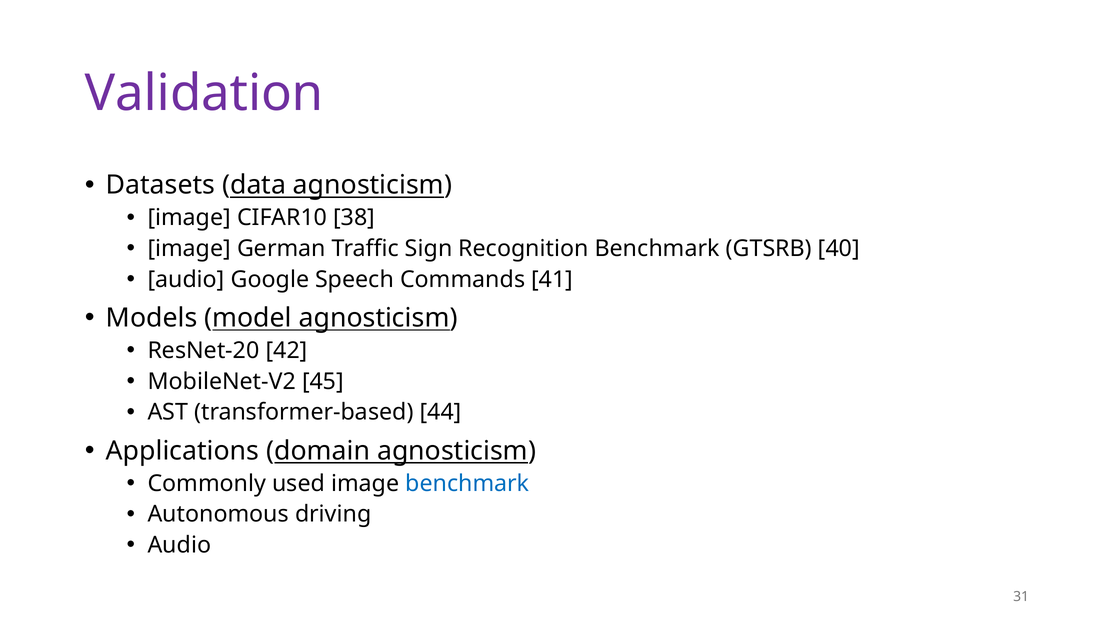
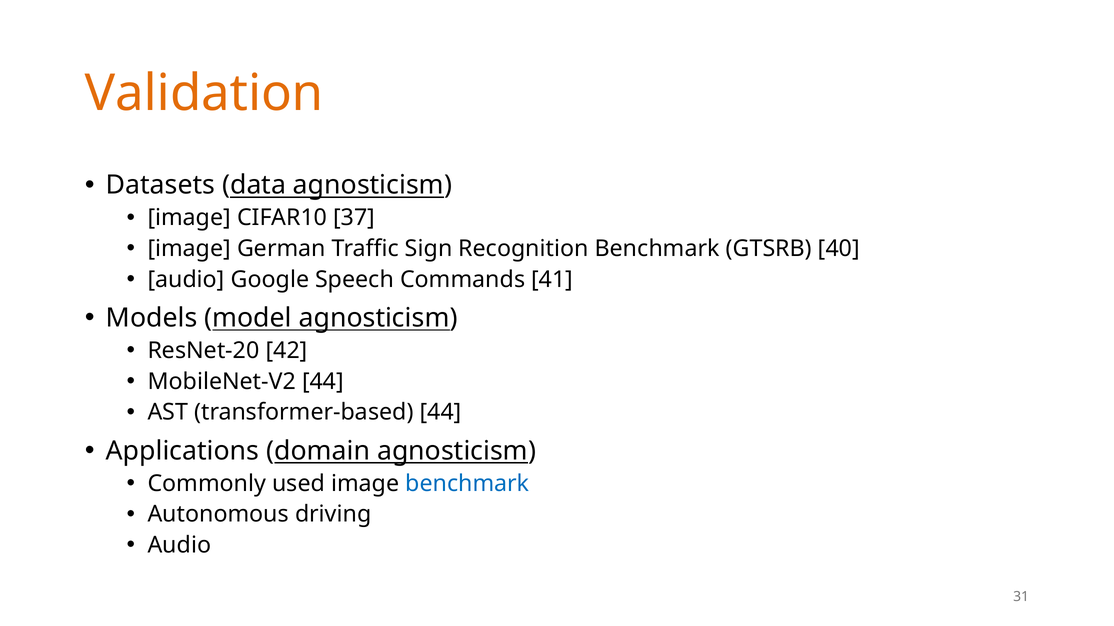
Validation colour: purple -> orange
38: 38 -> 37
MobileNet-V2 45: 45 -> 44
